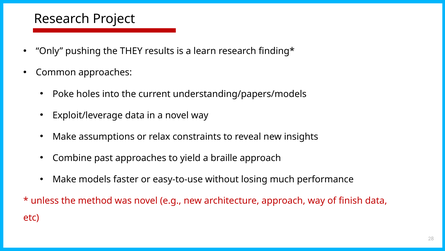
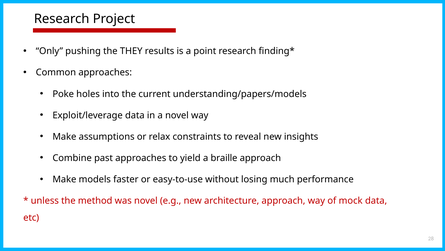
learn: learn -> point
finish: finish -> mock
